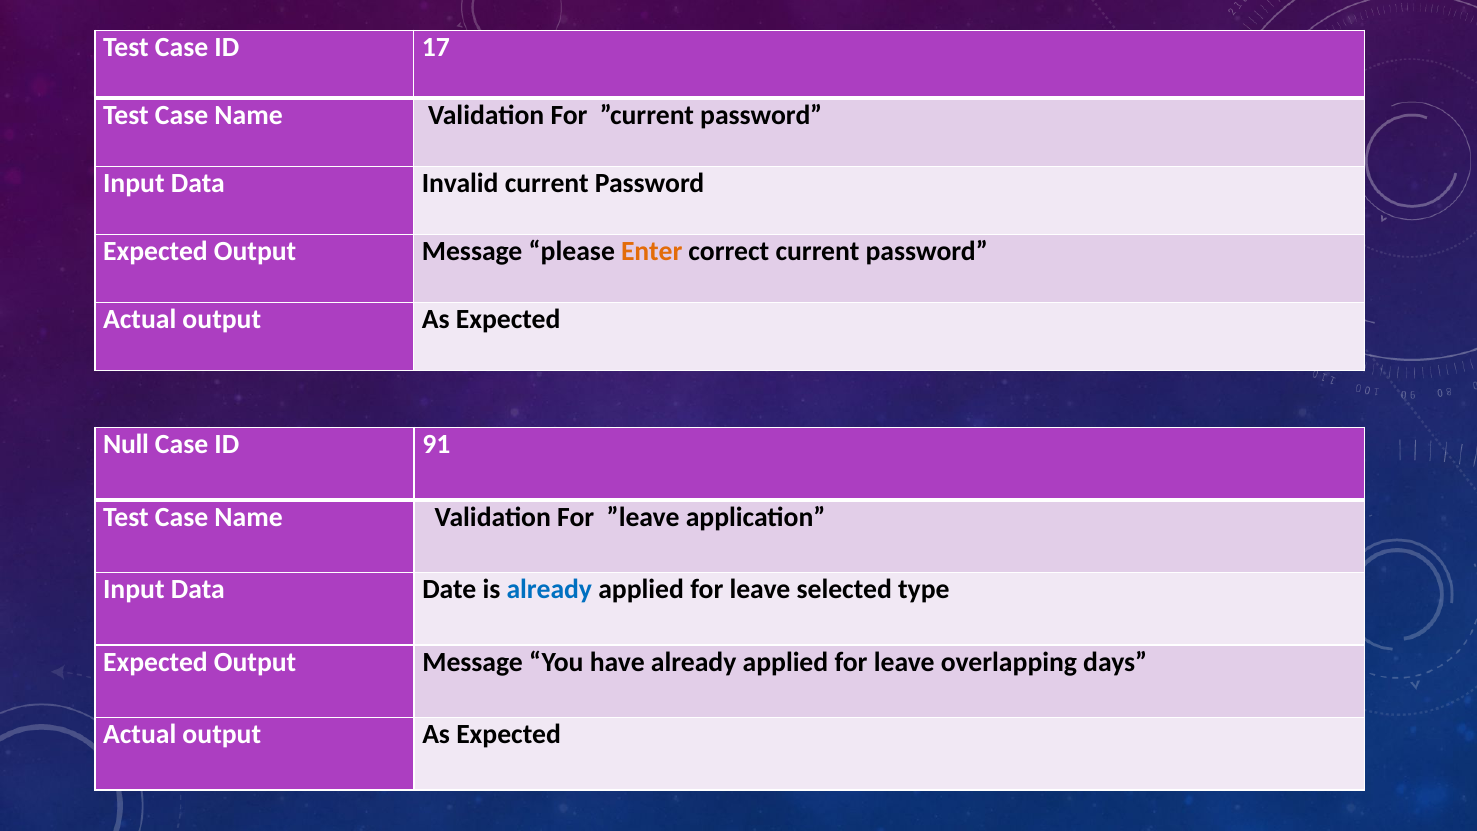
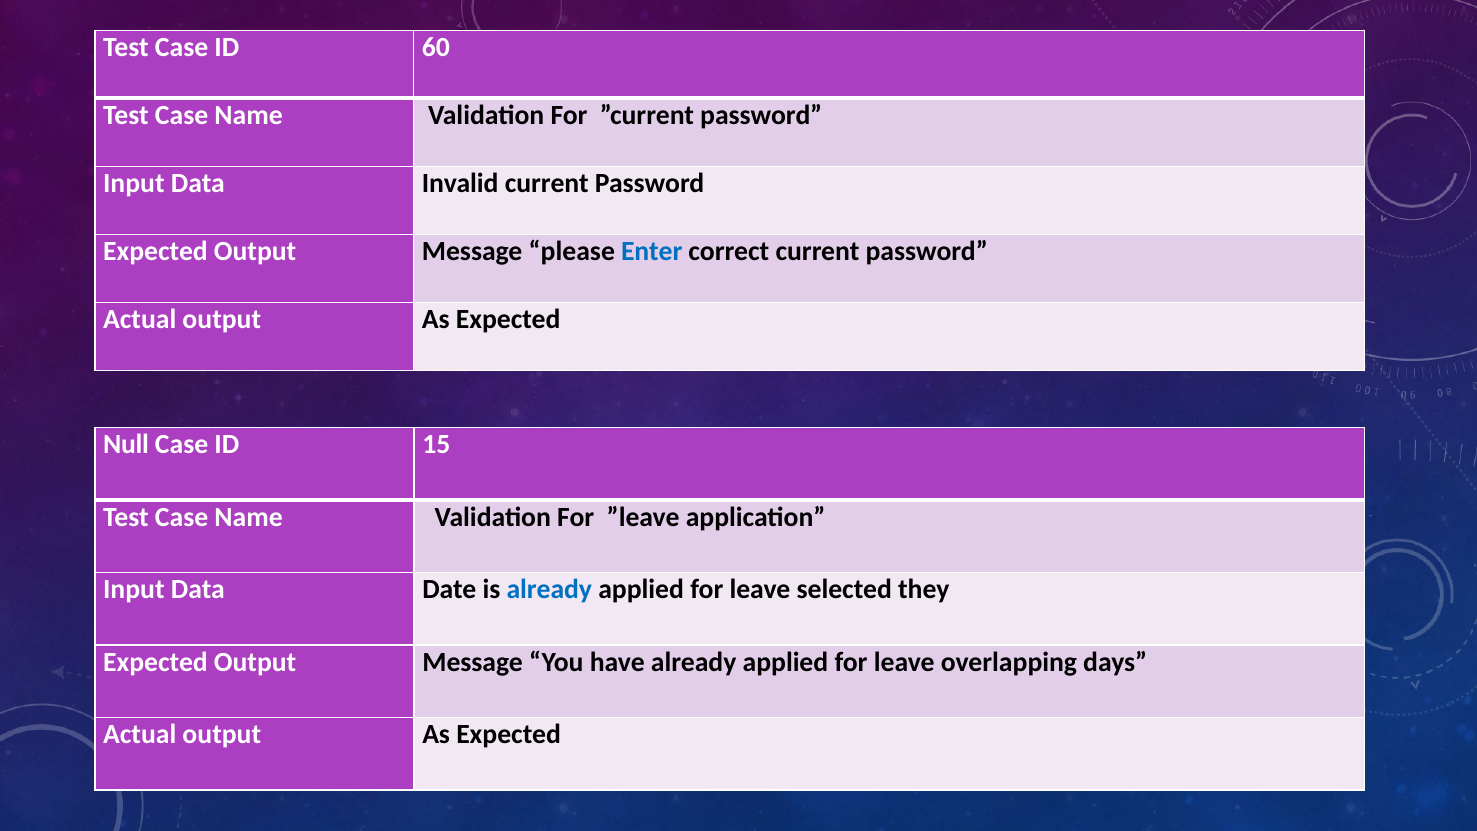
17: 17 -> 60
Enter colour: orange -> blue
91: 91 -> 15
type: type -> they
